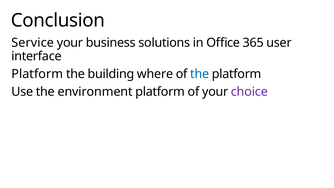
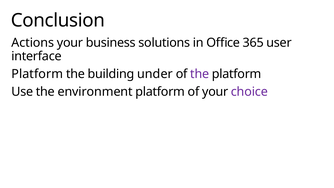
Service: Service -> Actions
where: where -> under
the at (200, 74) colour: blue -> purple
